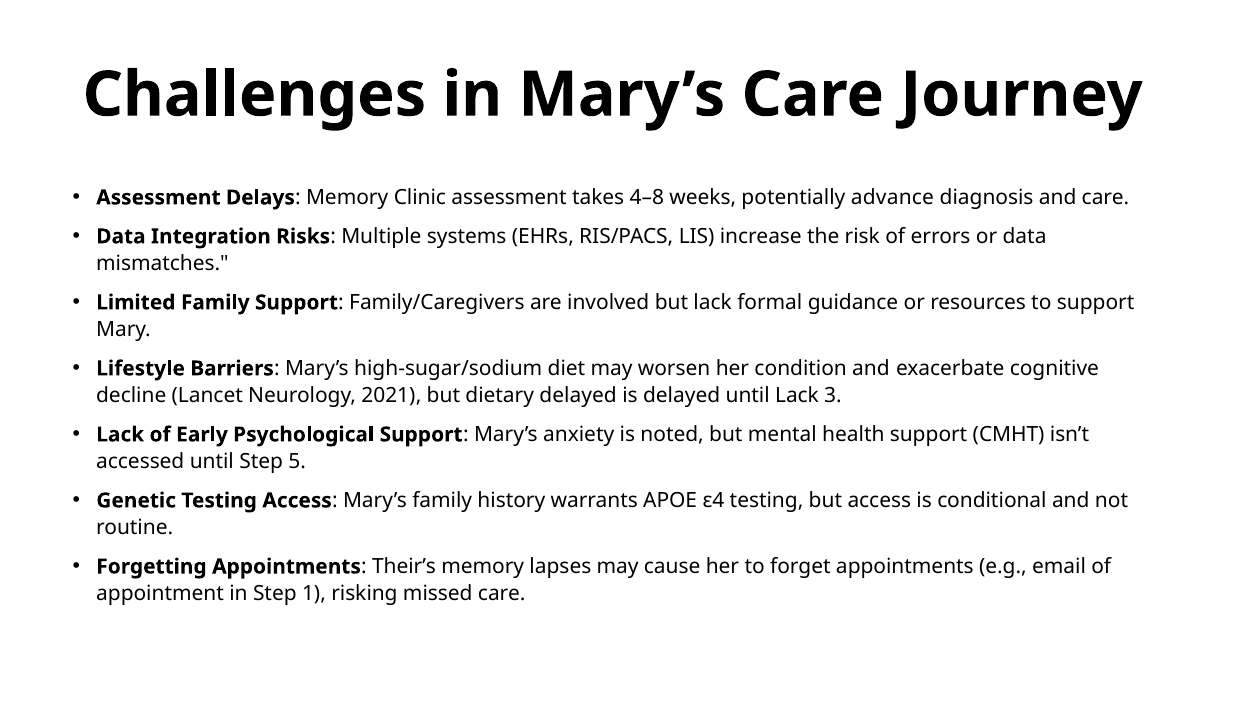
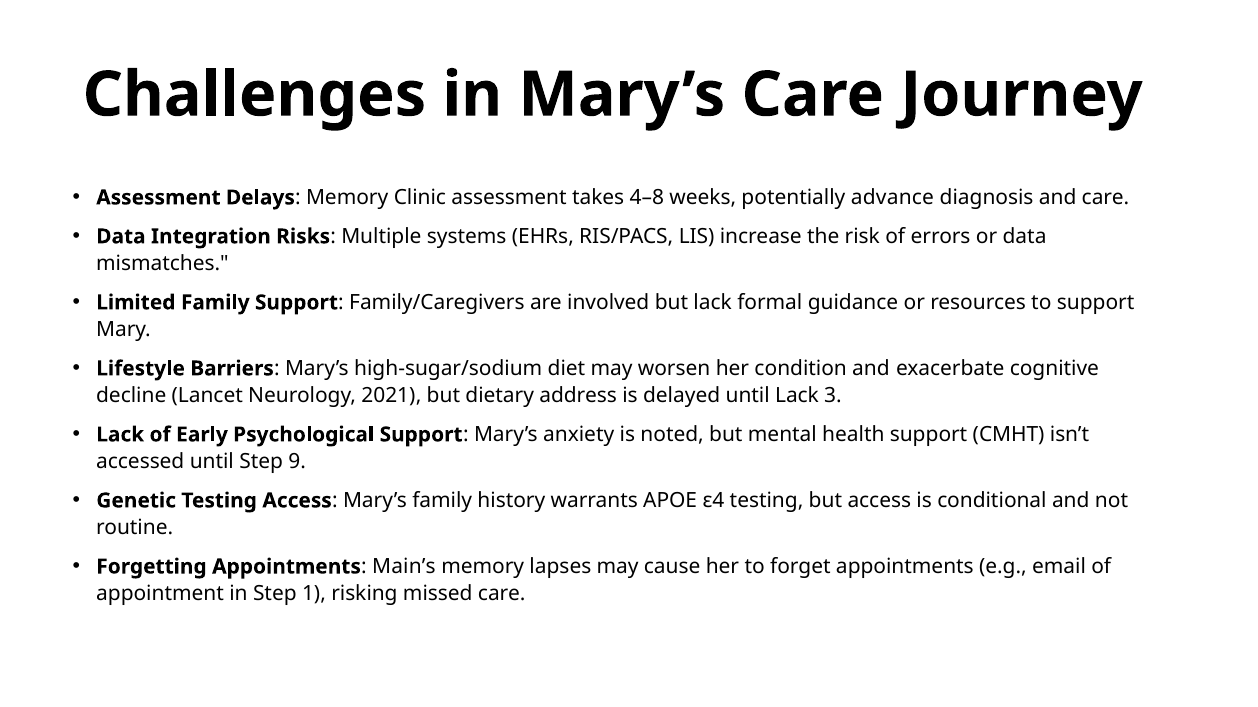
dietary delayed: delayed -> address
5: 5 -> 9
Their’s: Their’s -> Main’s
